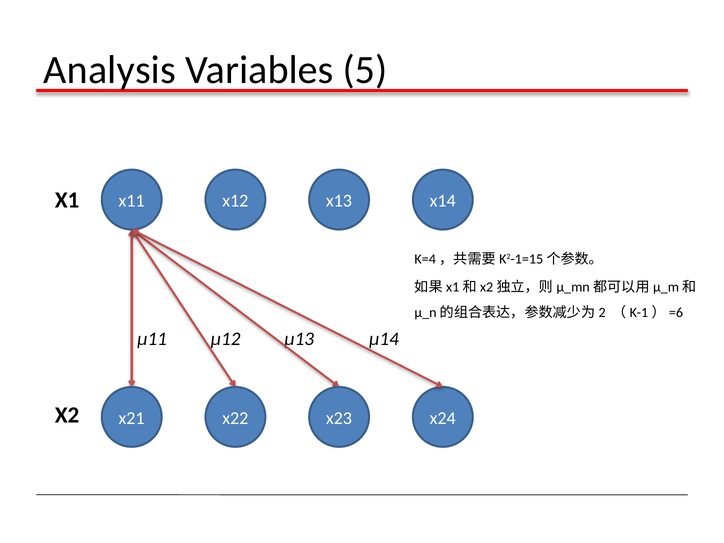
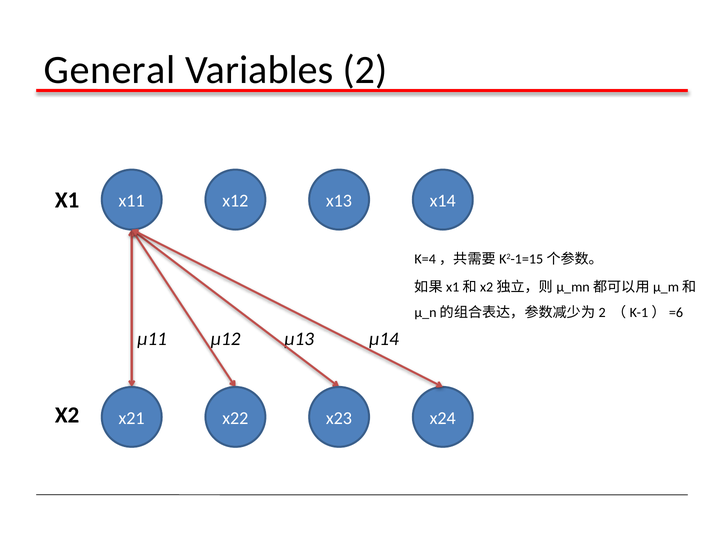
Analysis: Analysis -> General
5: 5 -> 2
